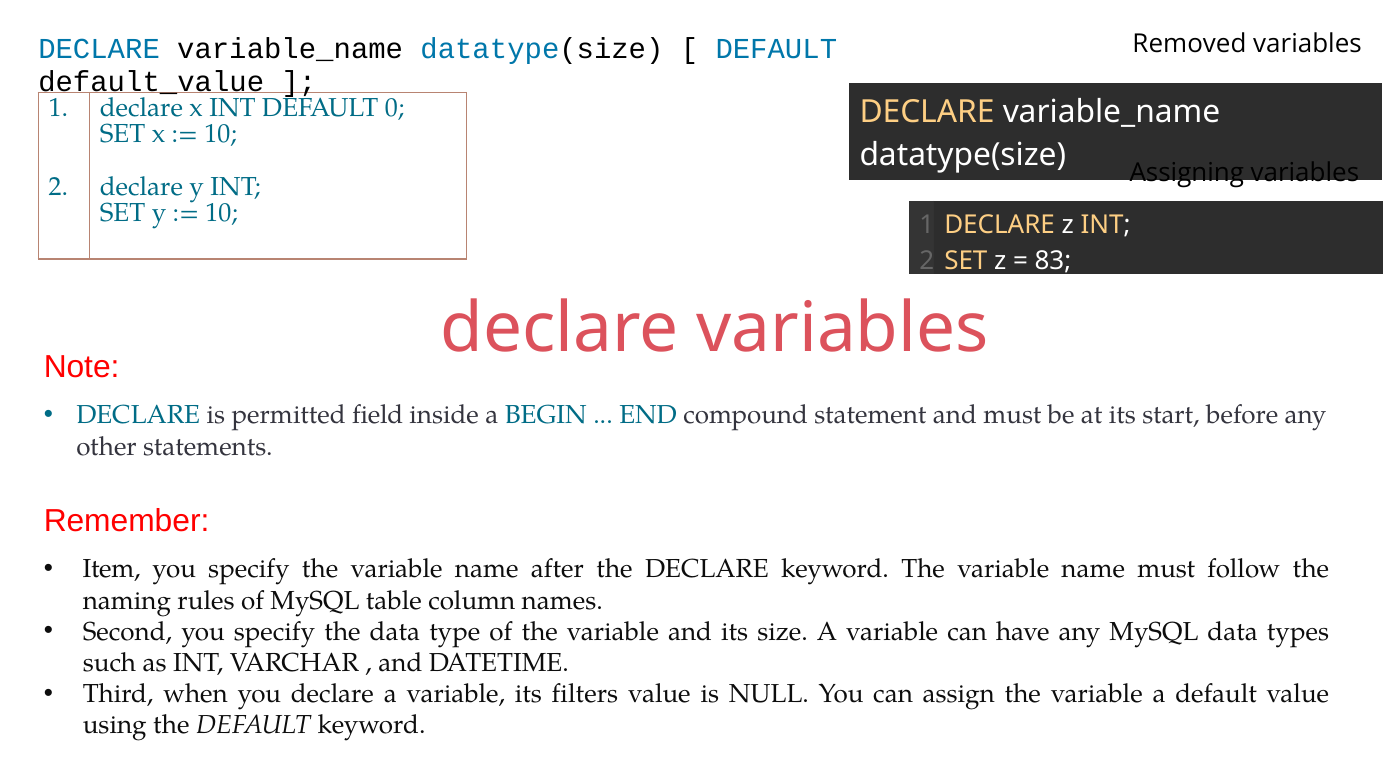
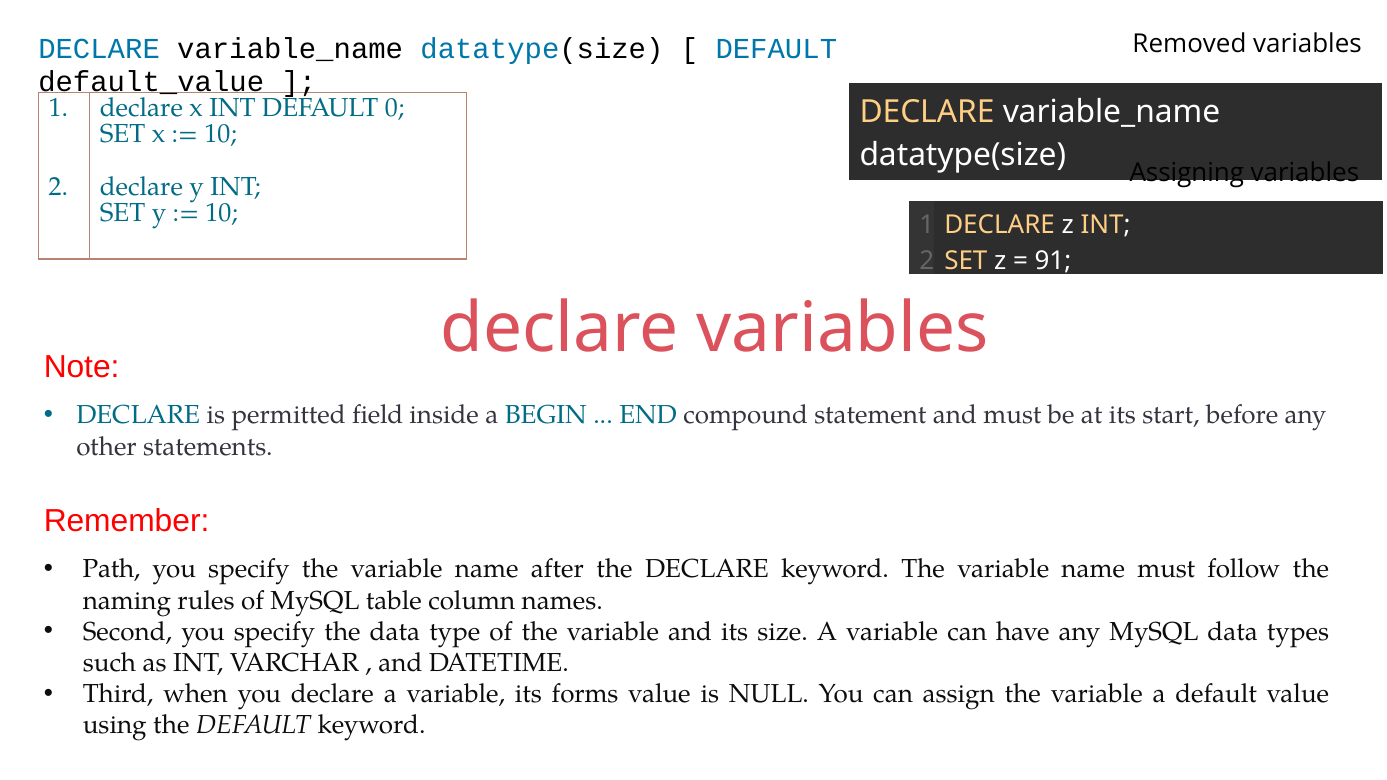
83: 83 -> 91
Item: Item -> Path
filters: filters -> forms
